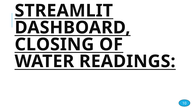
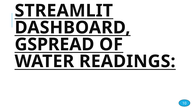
CLOSING: CLOSING -> GSPREAD
